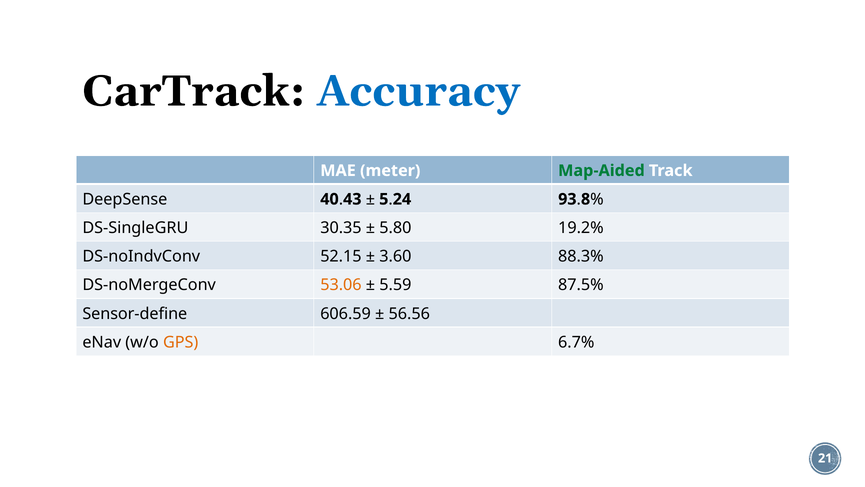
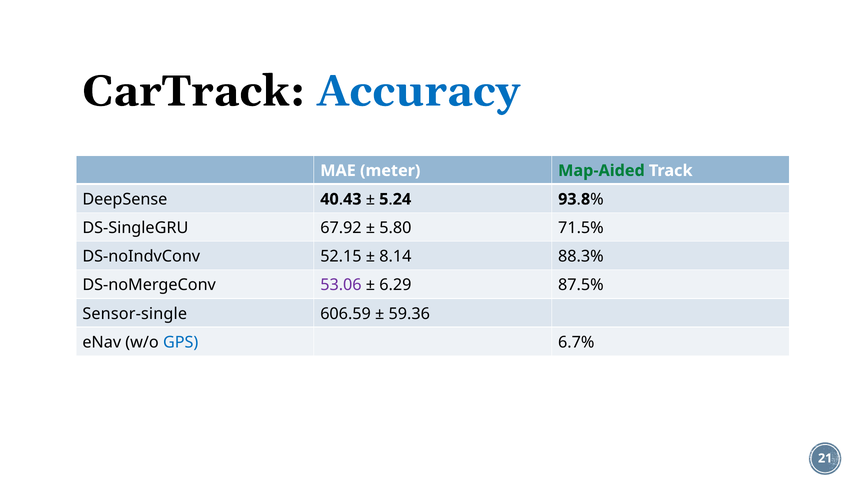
30.35: 30.35 -> 67.92
19.2%: 19.2% -> 71.5%
3.60: 3.60 -> 8.14
53.06 colour: orange -> purple
5.59: 5.59 -> 6.29
Sensor-define: Sensor-define -> Sensor-single
56.56: 56.56 -> 59.36
GPS colour: orange -> blue
